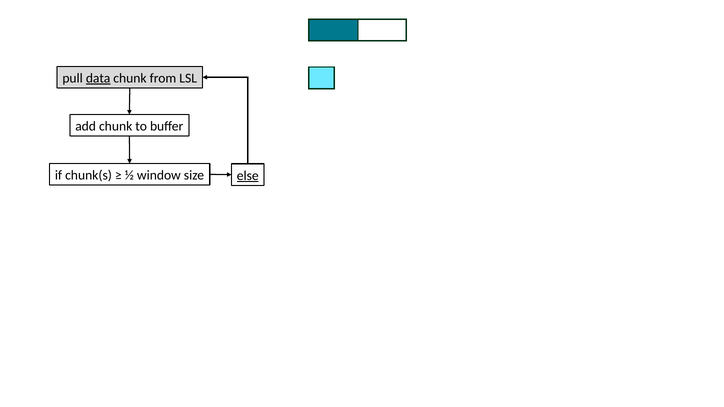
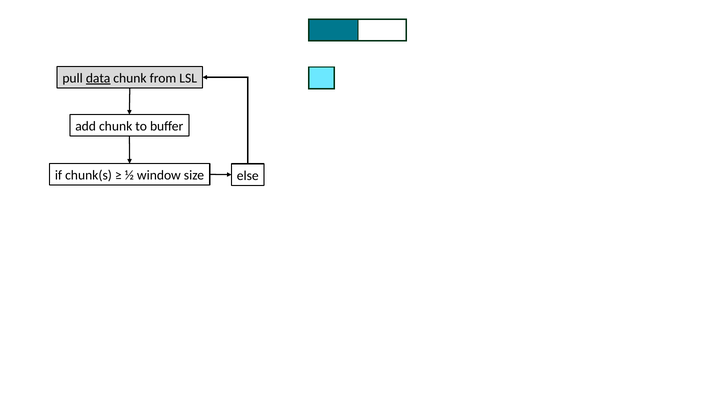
else underline: present -> none
